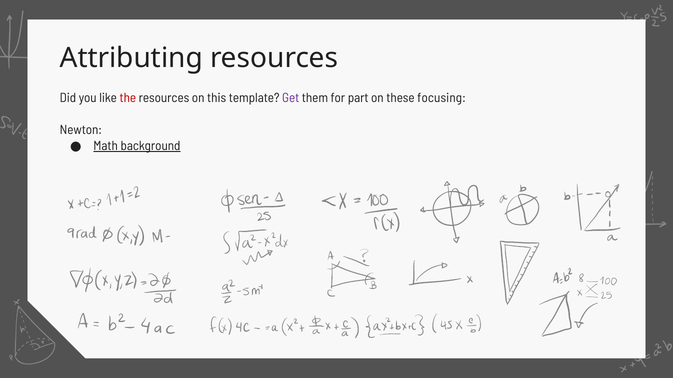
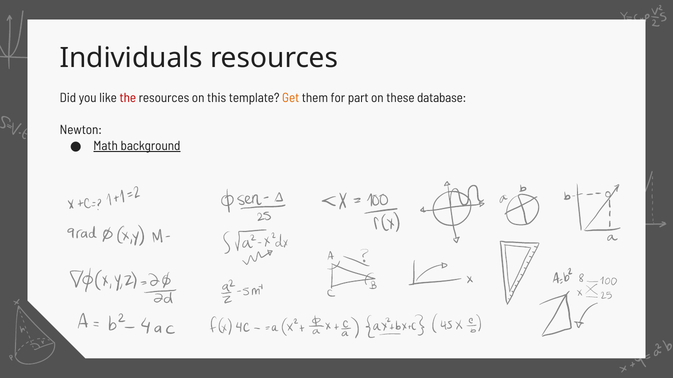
Attributing: Attributing -> Individuals
Get colour: purple -> orange
focusing: focusing -> database
